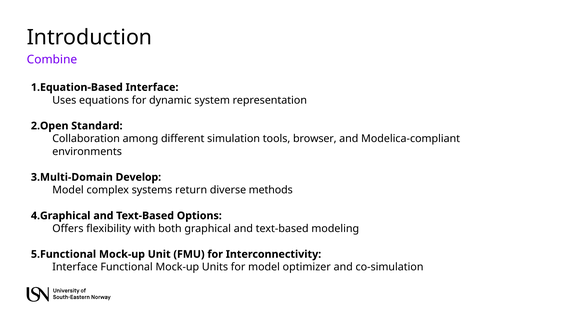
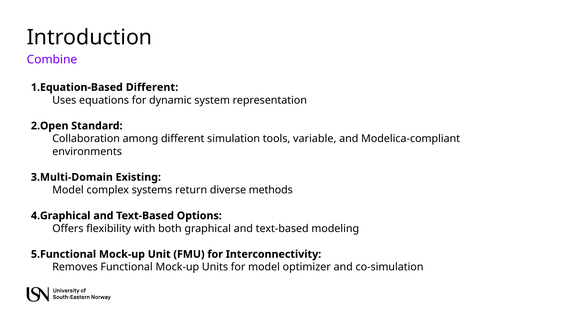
Interface at (152, 87): Interface -> Different
browser: browser -> variable
Develop: Develop -> Existing
Interface at (75, 267): Interface -> Removes
